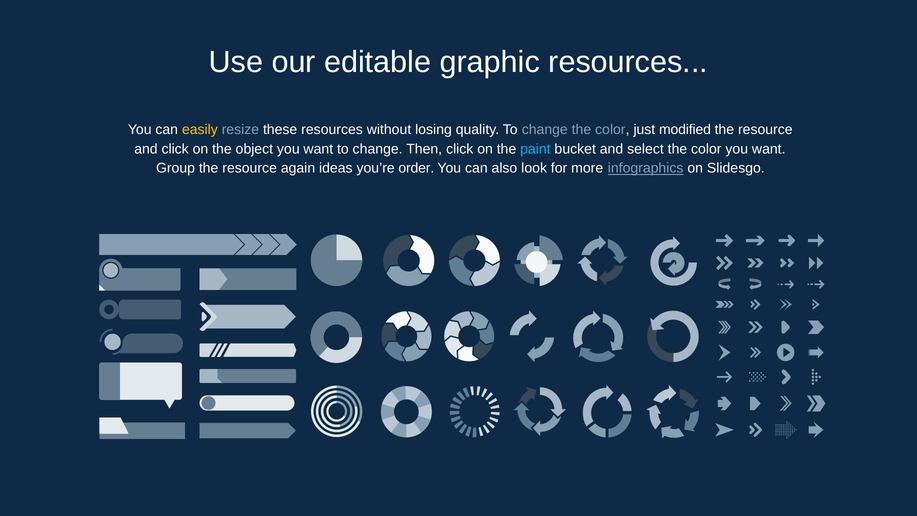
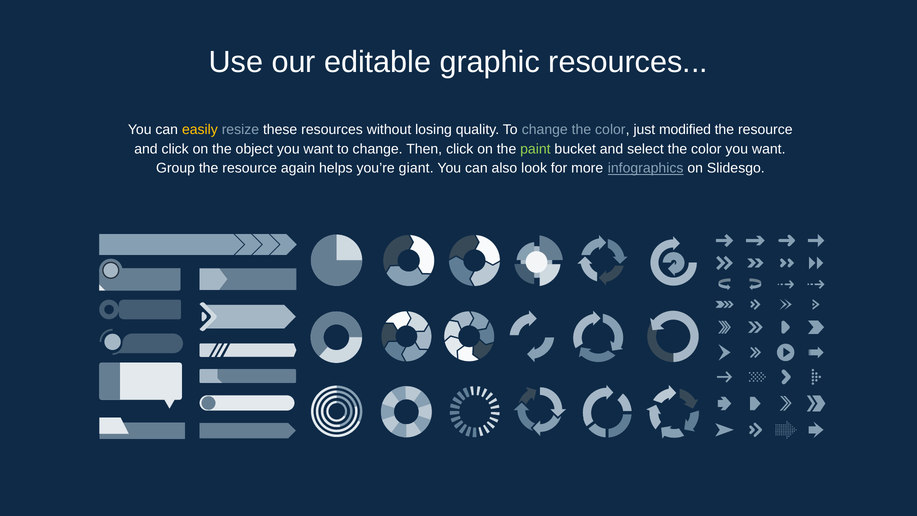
paint colour: light blue -> light green
ideas: ideas -> helps
order: order -> giant
